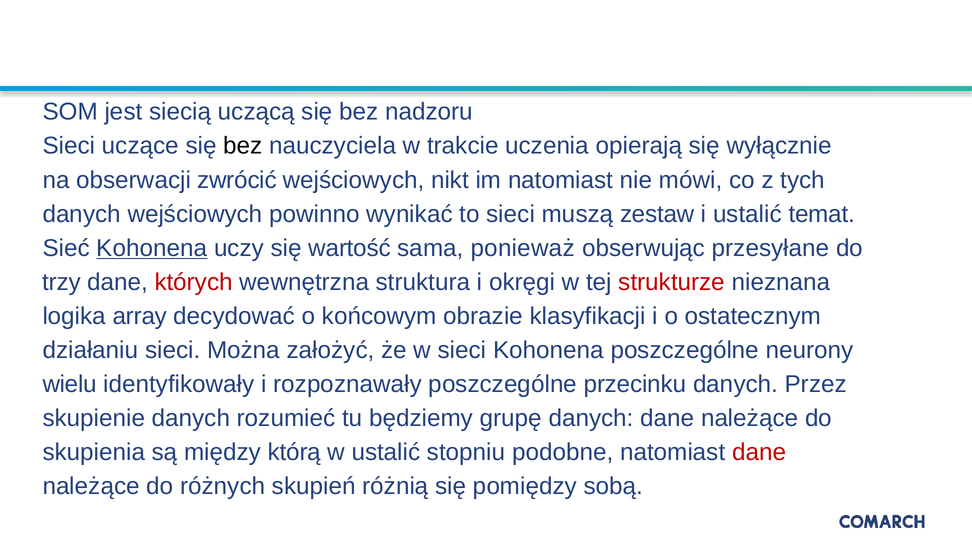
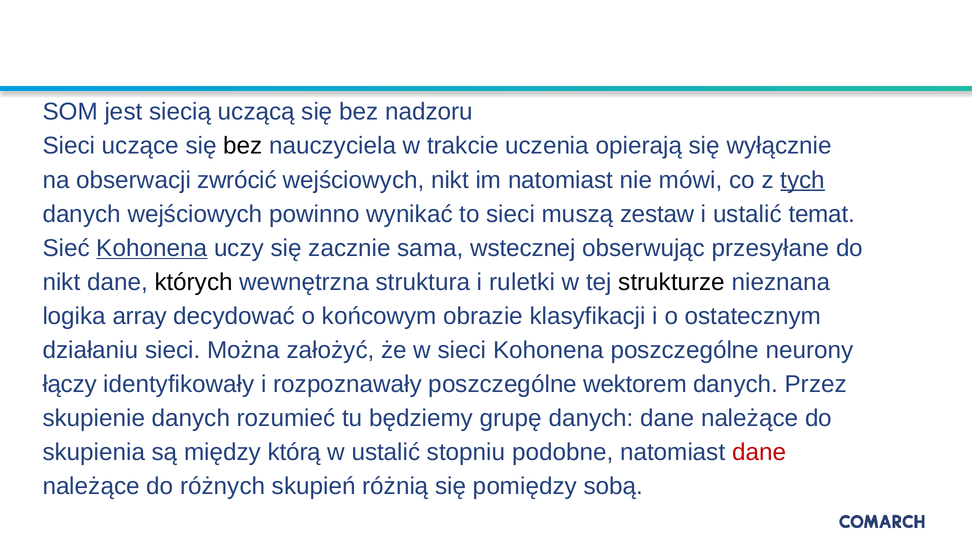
tych underline: none -> present
wartość: wartość -> zacznie
ponieważ: ponieważ -> wstecznej
trzy at (62, 282): trzy -> nikt
których colour: red -> black
okręgi: okręgi -> ruletki
strukturze colour: red -> black
wielu: wielu -> łączy
przecinku: przecinku -> wektorem
